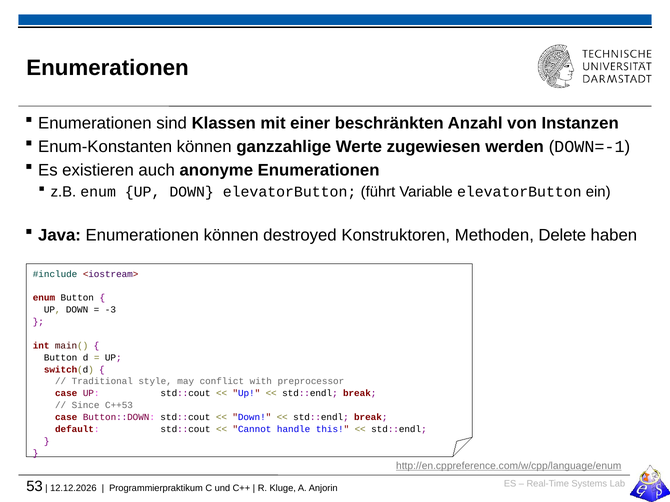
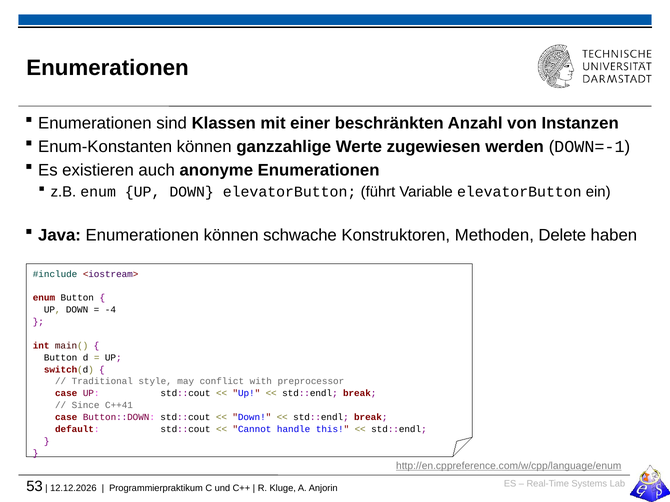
destroyed: destroyed -> schwache
-3: -3 -> -4
C++53: C++53 -> C++41
